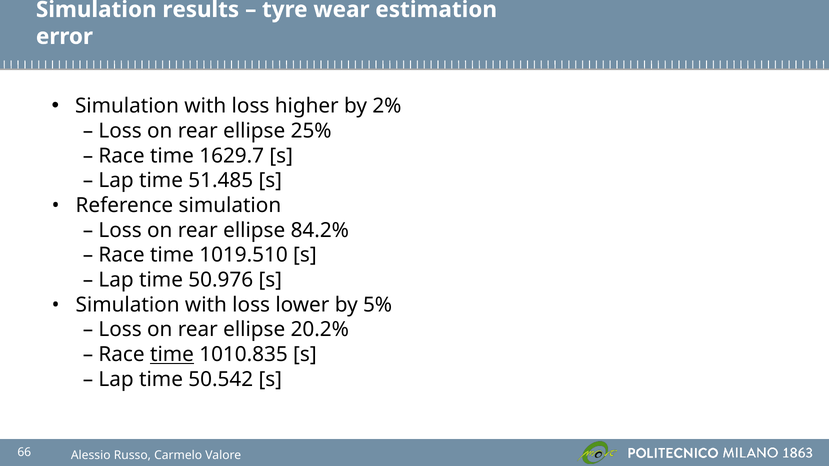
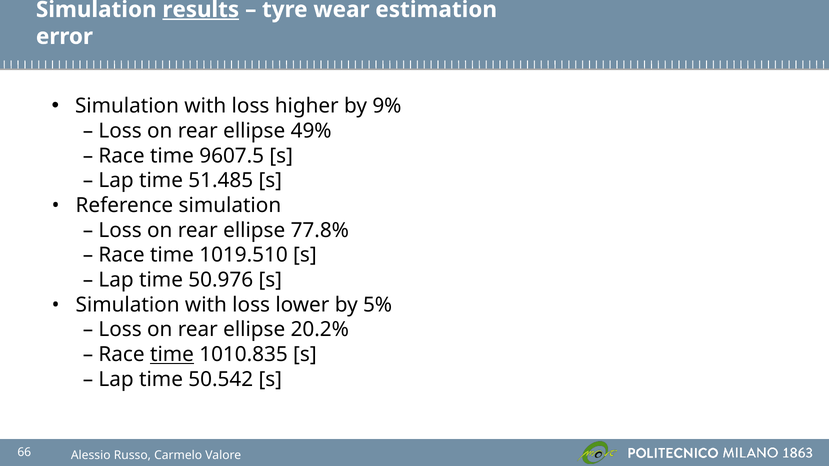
results underline: none -> present
2%: 2% -> 9%
25%: 25% -> 49%
1629.7: 1629.7 -> 9607.5
84.2%: 84.2% -> 77.8%
